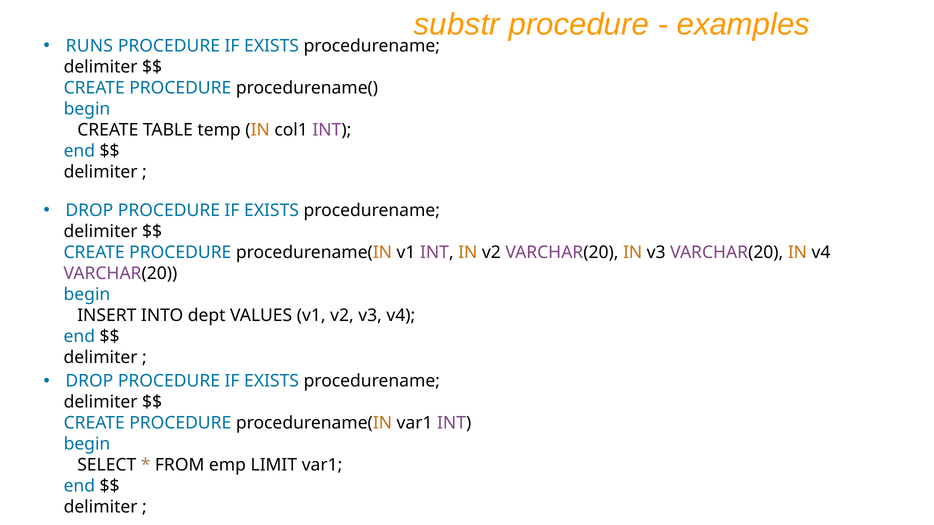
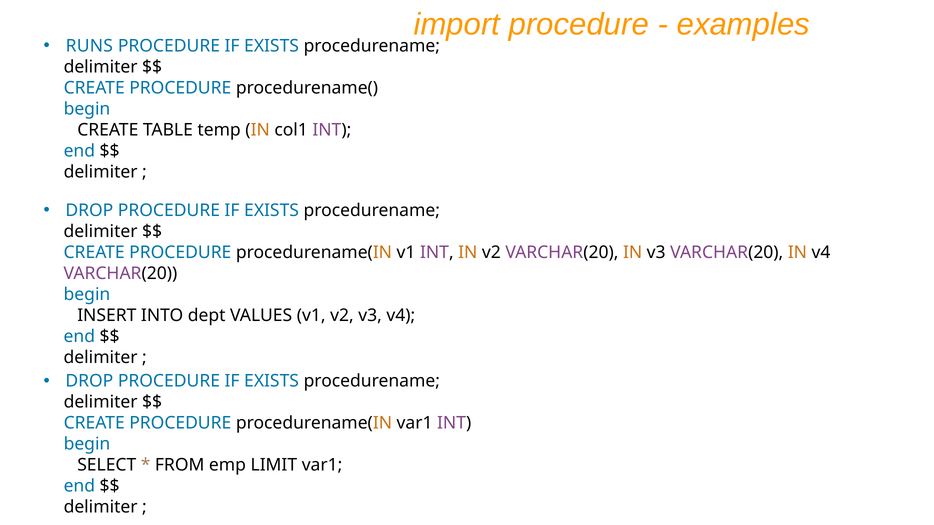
substr: substr -> import
